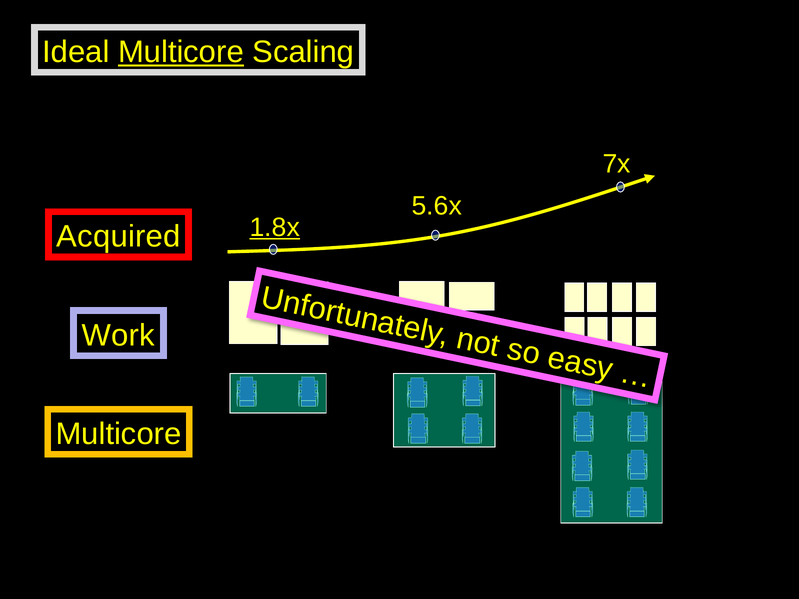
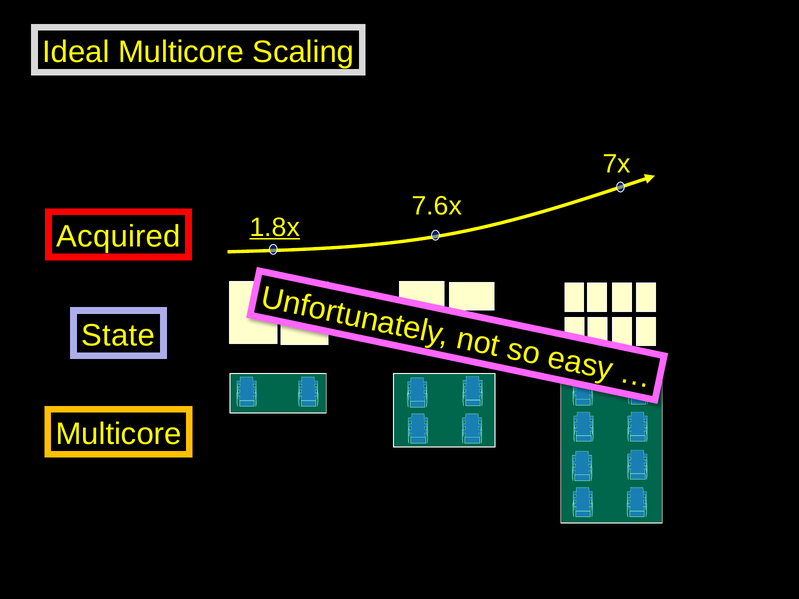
Multicore at (181, 52) underline: present -> none
5.6x: 5.6x -> 7.6x
Work: Work -> State
